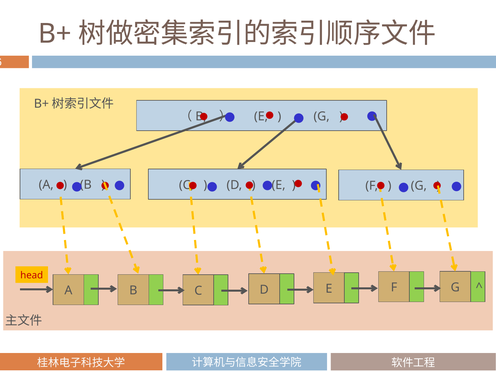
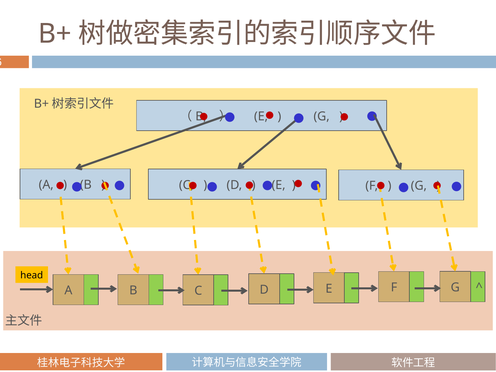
head colour: red -> black
